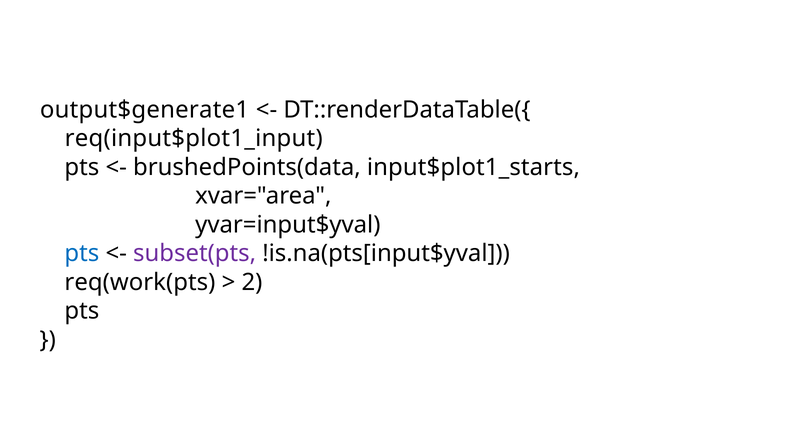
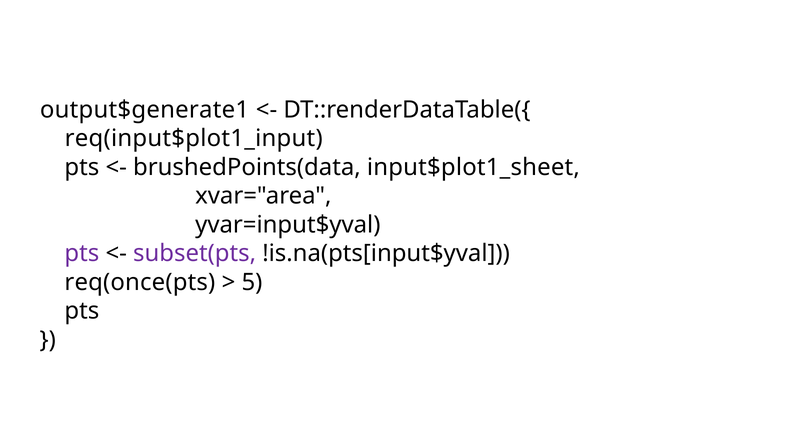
input$plot1_starts: input$plot1_starts -> input$plot1_sheet
pts at (82, 253) colour: blue -> purple
req(work(pts: req(work(pts -> req(once(pts
2: 2 -> 5
